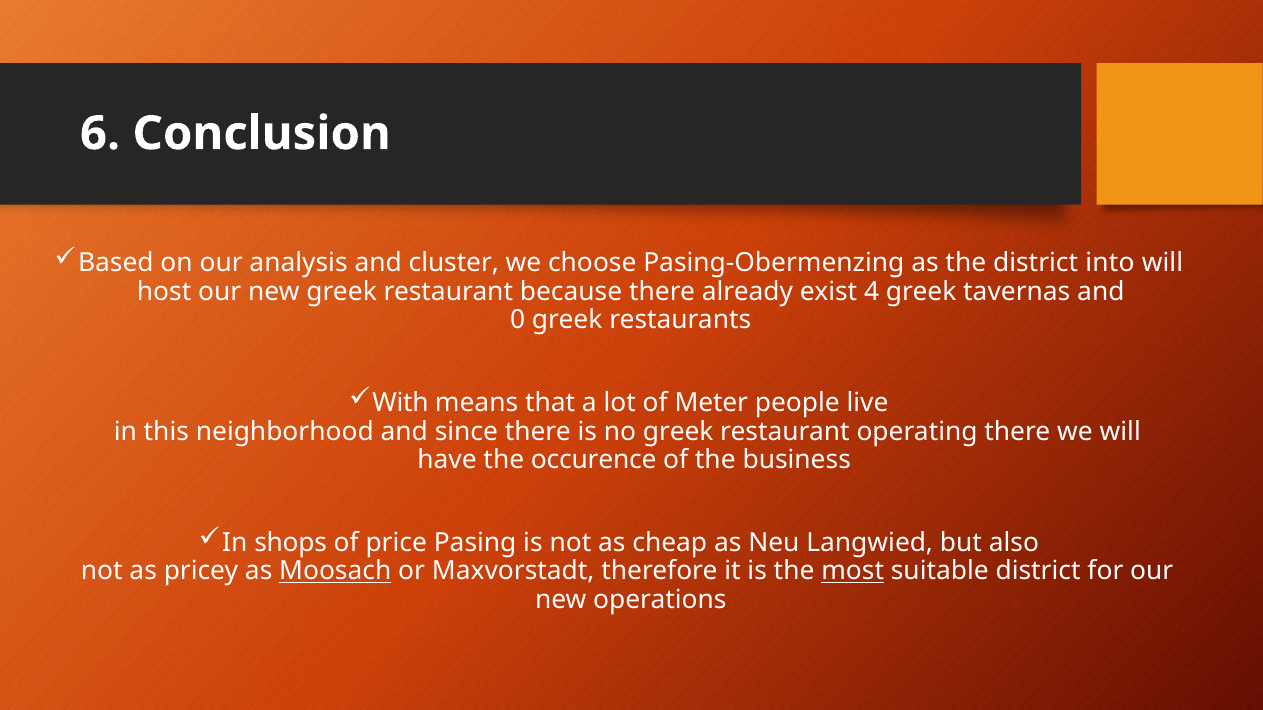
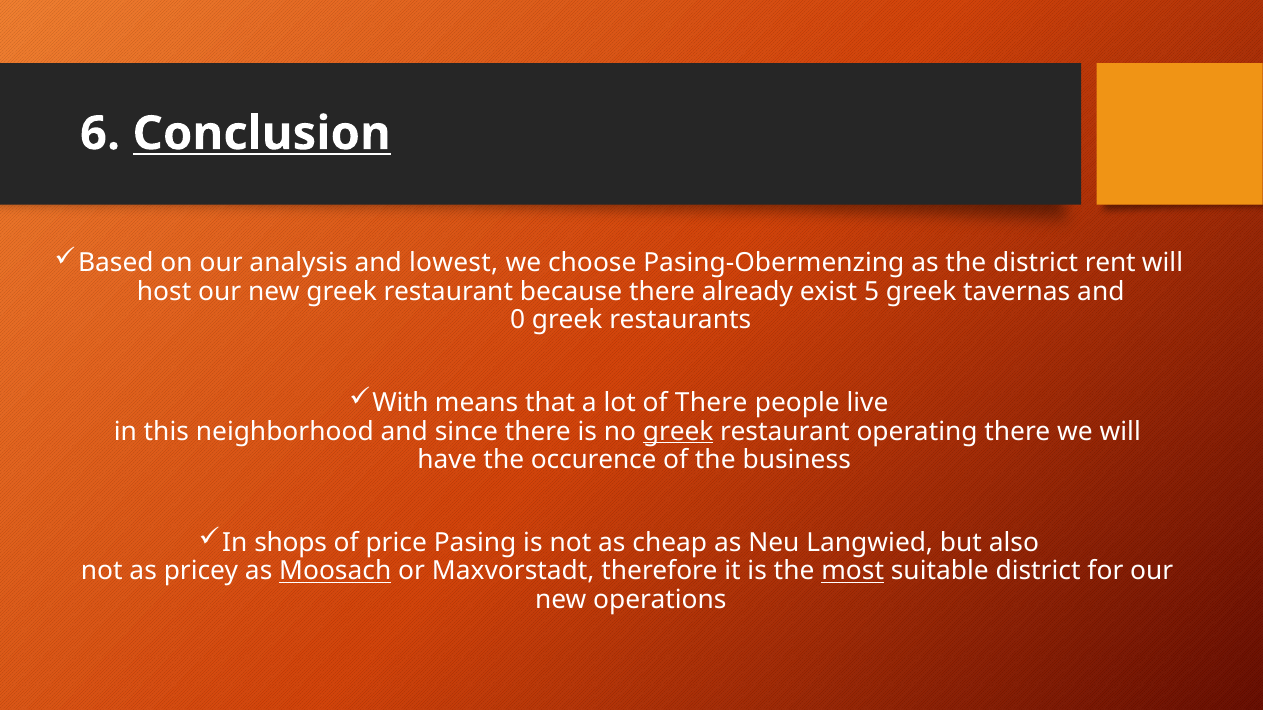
Conclusion underline: none -> present
cluster: cluster -> lowest
into: into -> rent
4: 4 -> 5
of Meter: Meter -> There
greek at (678, 432) underline: none -> present
